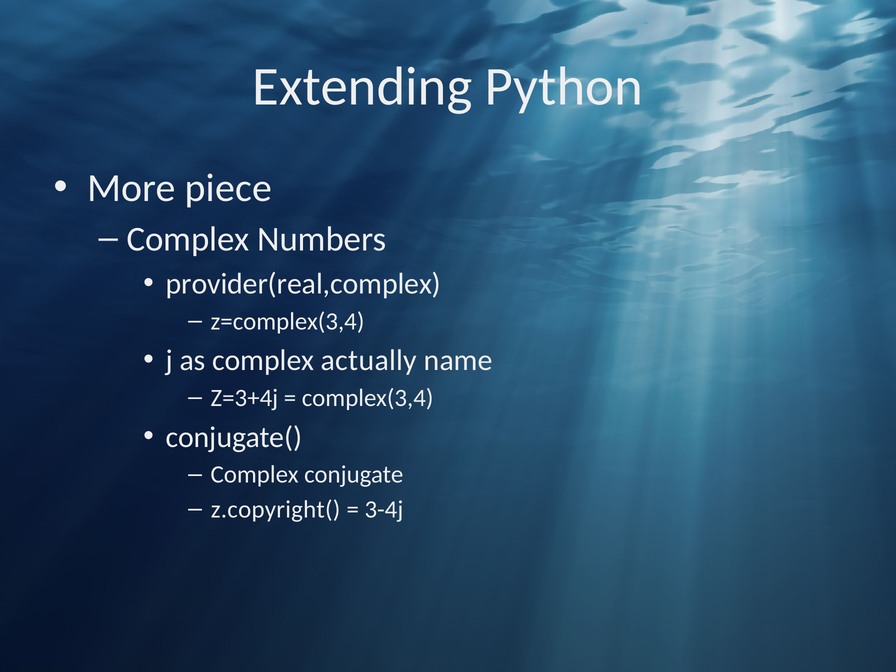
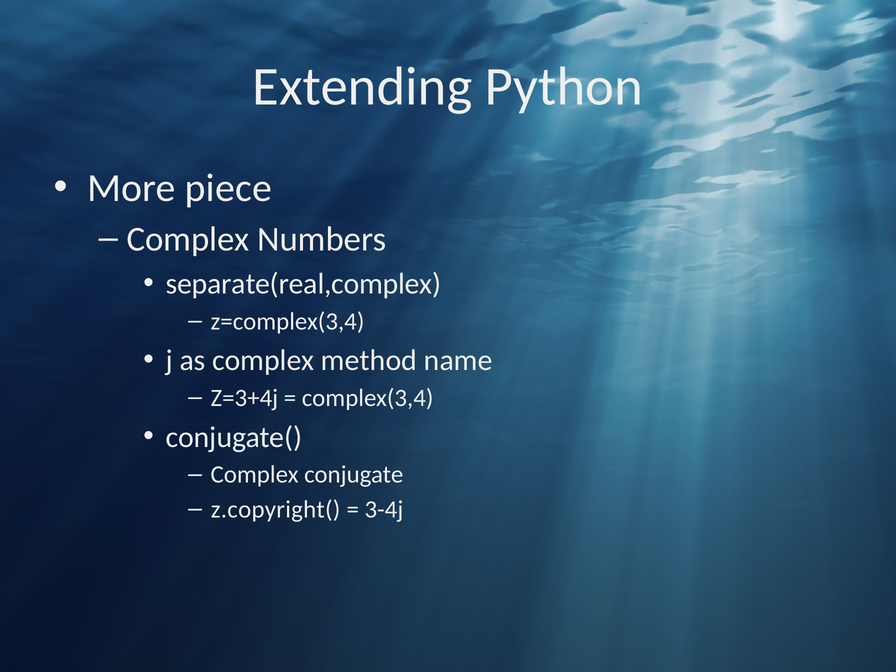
provider(real,complex: provider(real,complex -> separate(real,complex
actually: actually -> method
